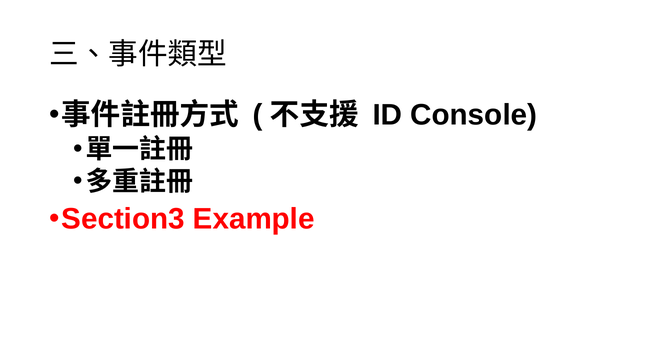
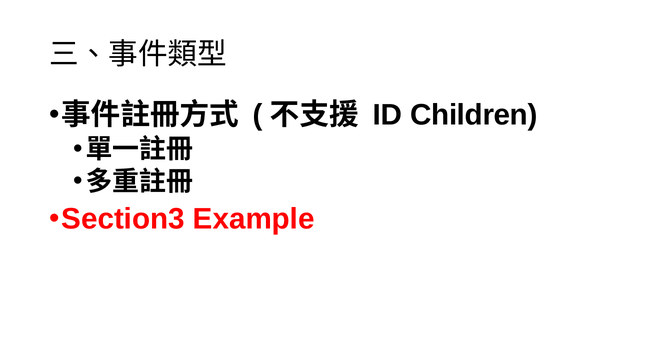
Console: Console -> Children
